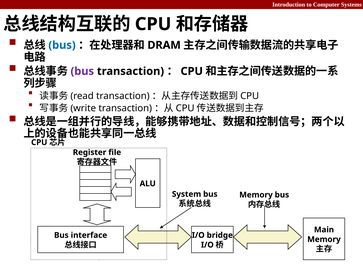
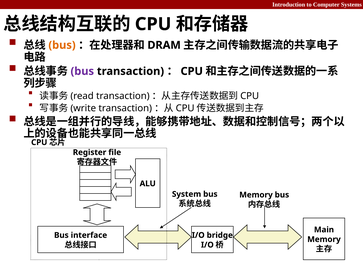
bus at (62, 45) colour: blue -> orange
